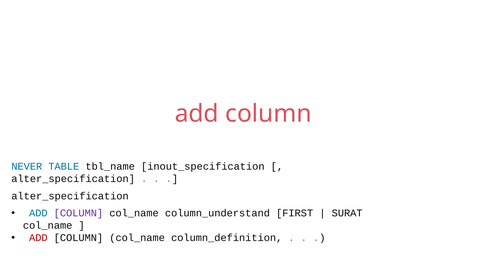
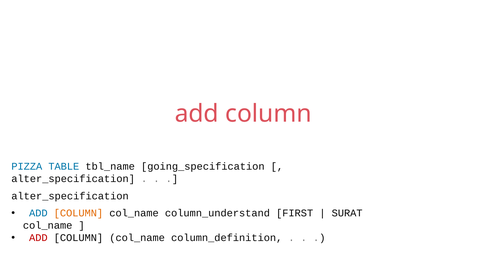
NEVER: NEVER -> PIZZA
inout_specification: inout_specification -> going_specification
COLUMN at (78, 214) colour: purple -> orange
